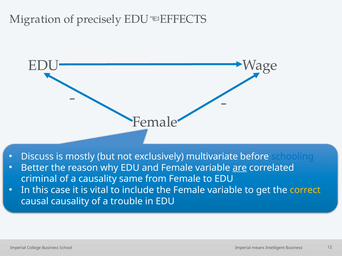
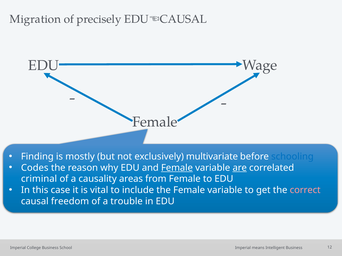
EDU EFFECTS: EFFECTS -> CAUSAL
Discuss: Discuss -> Finding
Better: Better -> Codes
Female at (177, 168) underline: none -> present
same: same -> areas
correct colour: yellow -> pink
causal causality: causality -> freedom
